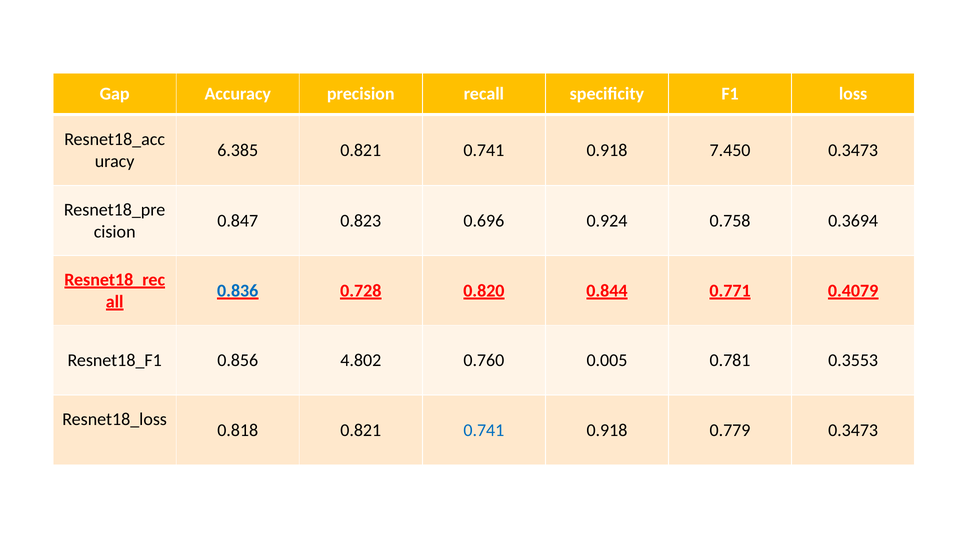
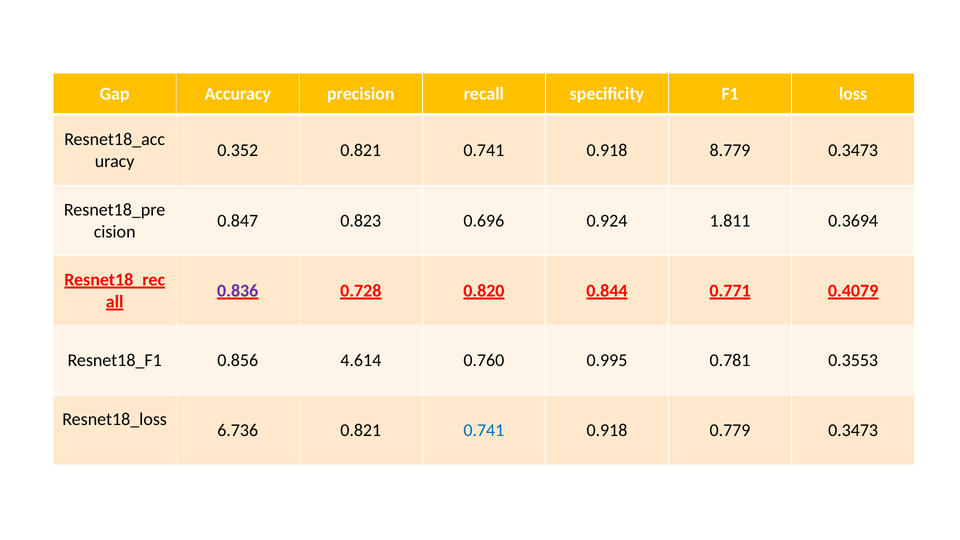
6.385: 6.385 -> 0.352
7.450: 7.450 -> 8.779
0.758: 0.758 -> 1.811
0.836 colour: blue -> purple
4.802: 4.802 -> 4.614
0.005: 0.005 -> 0.995
0.818: 0.818 -> 6.736
